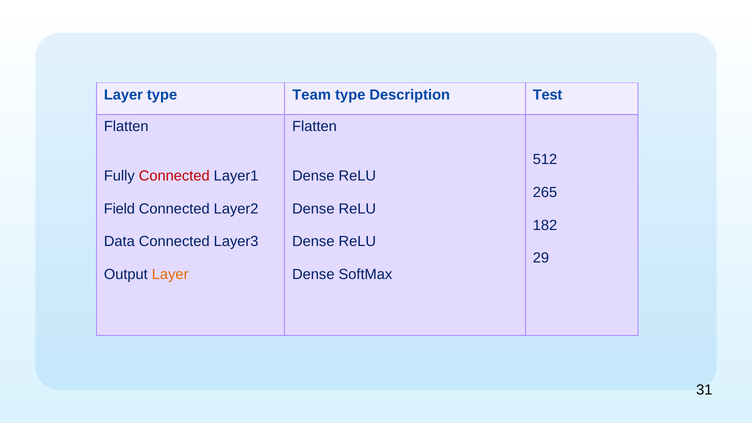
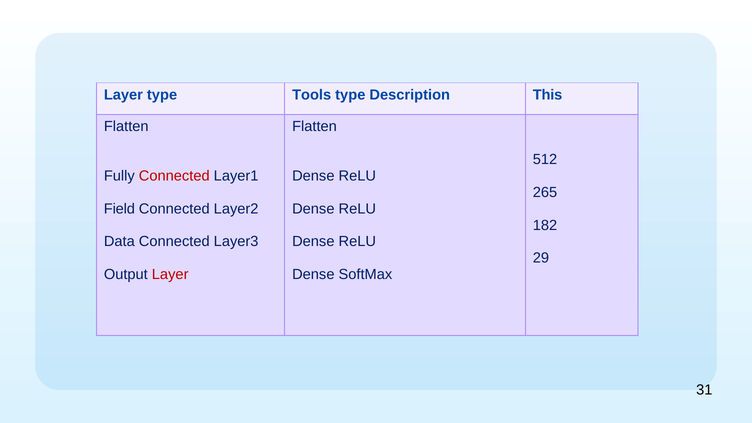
Team: Team -> Tools
Test: Test -> This
Layer at (170, 274) colour: orange -> red
